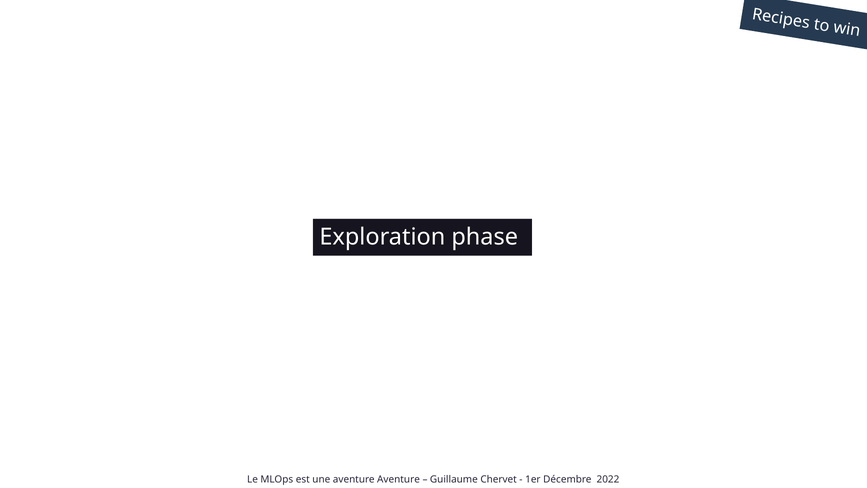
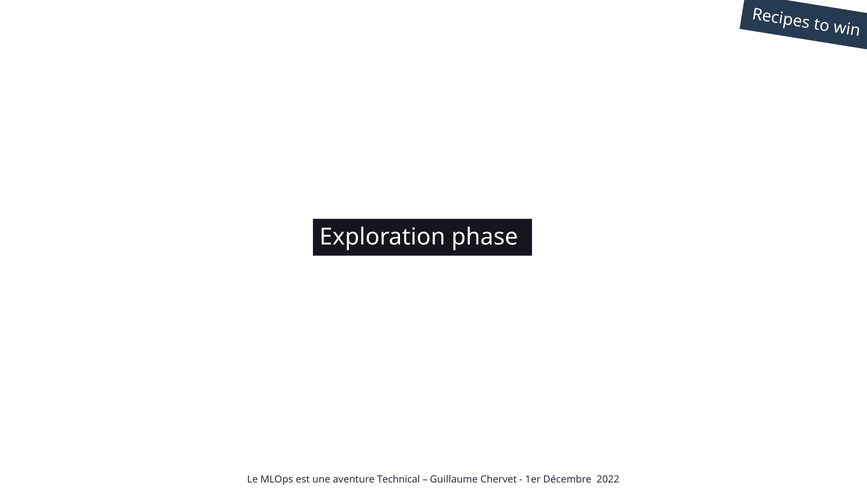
aventure Aventure: Aventure -> Technical
